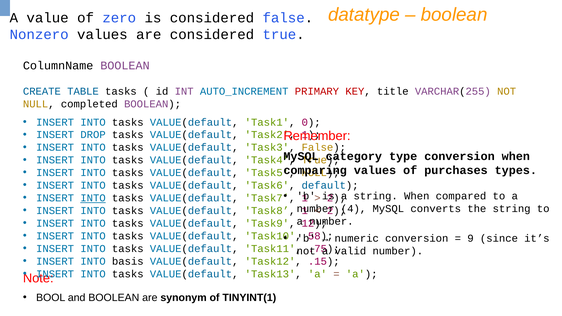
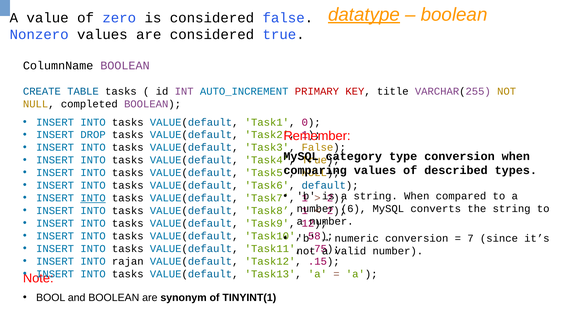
datatype underline: none -> present
purchases: purchases -> described
4: 4 -> 6
9: 9 -> 7
basis: basis -> rajan
